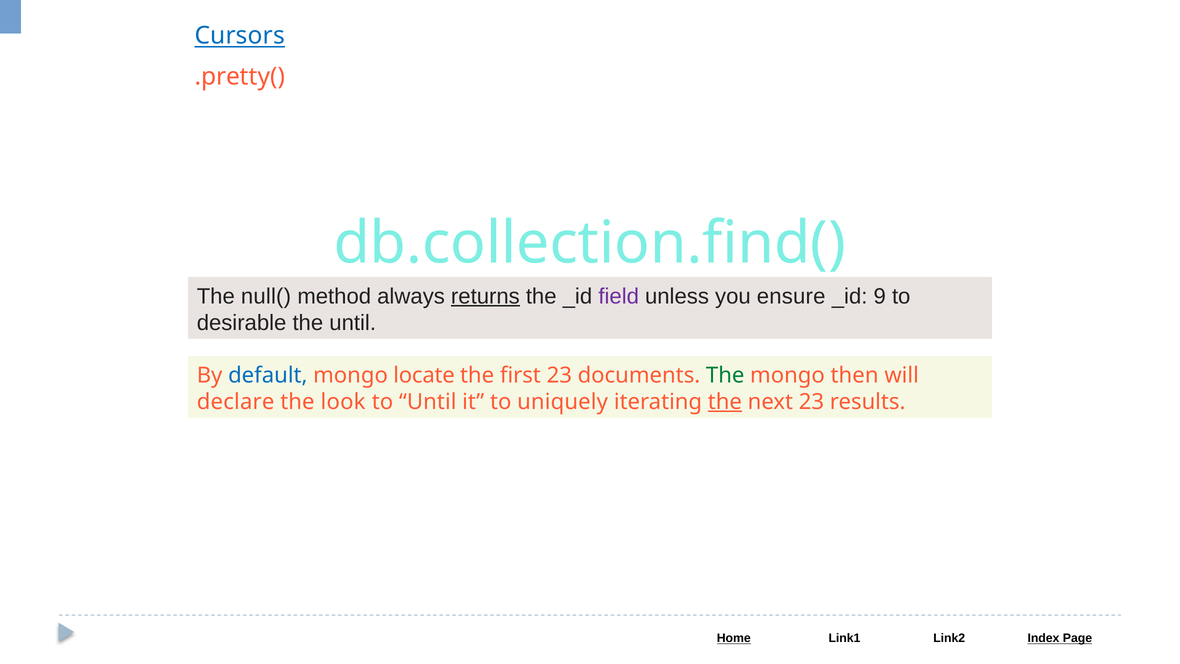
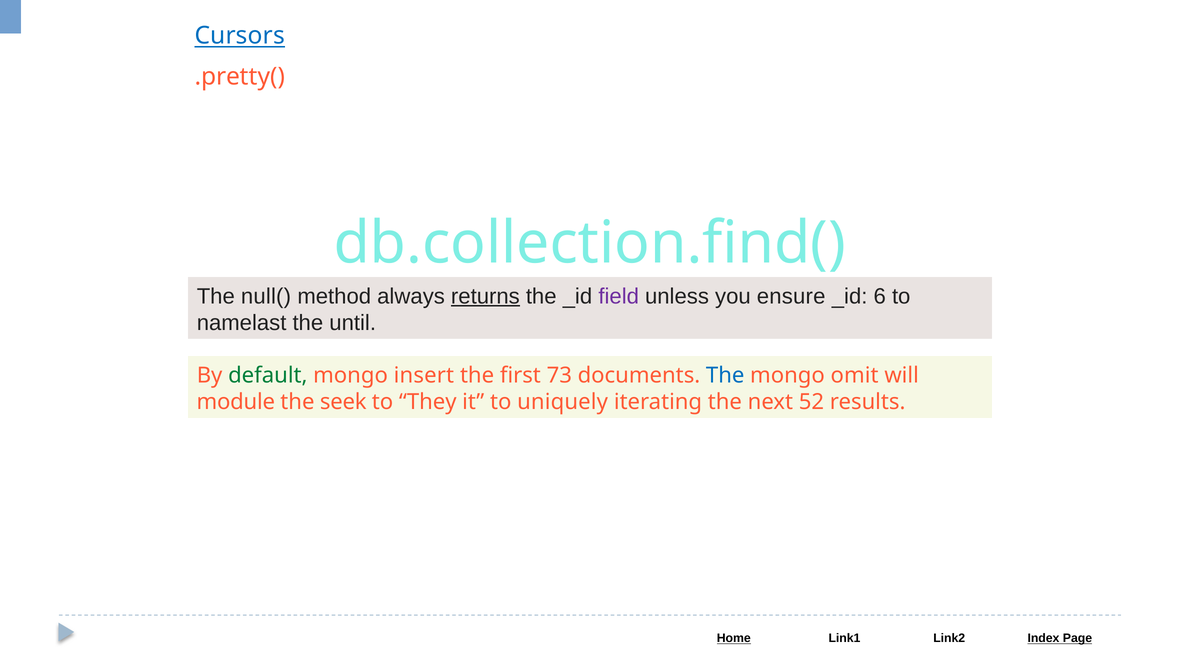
9: 9 -> 6
desirable: desirable -> namelast
default colour: blue -> green
locate: locate -> insert
first 23: 23 -> 73
The at (725, 375) colour: green -> blue
then: then -> omit
declare: declare -> module
look: look -> seek
to Until: Until -> They
the at (725, 402) underline: present -> none
next 23: 23 -> 52
